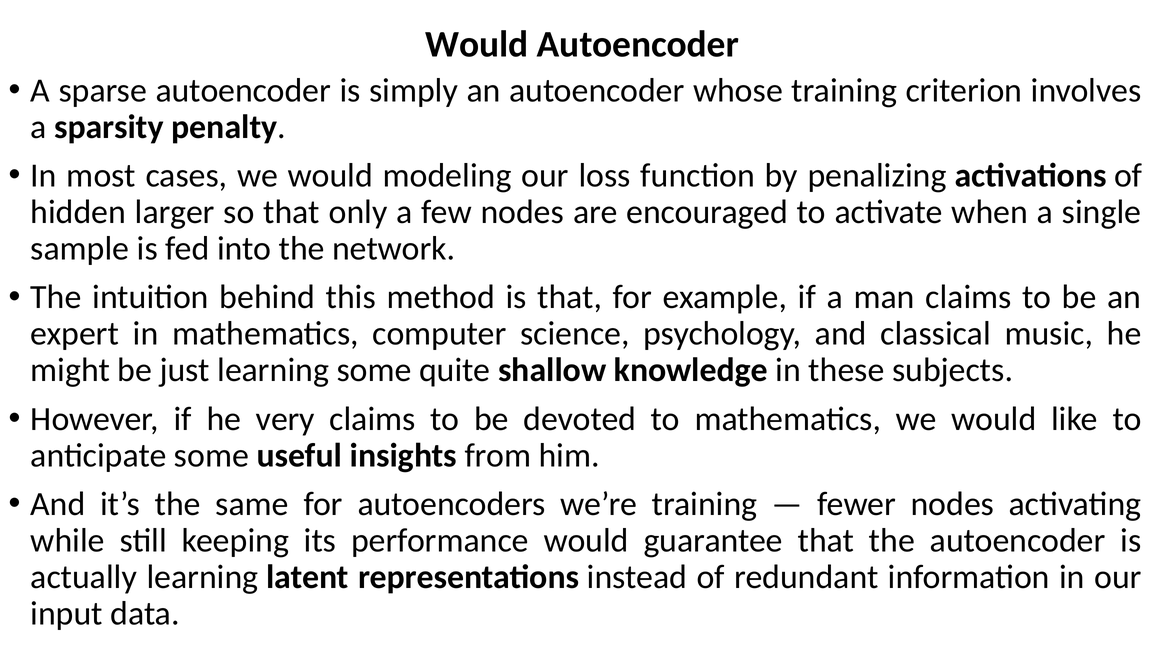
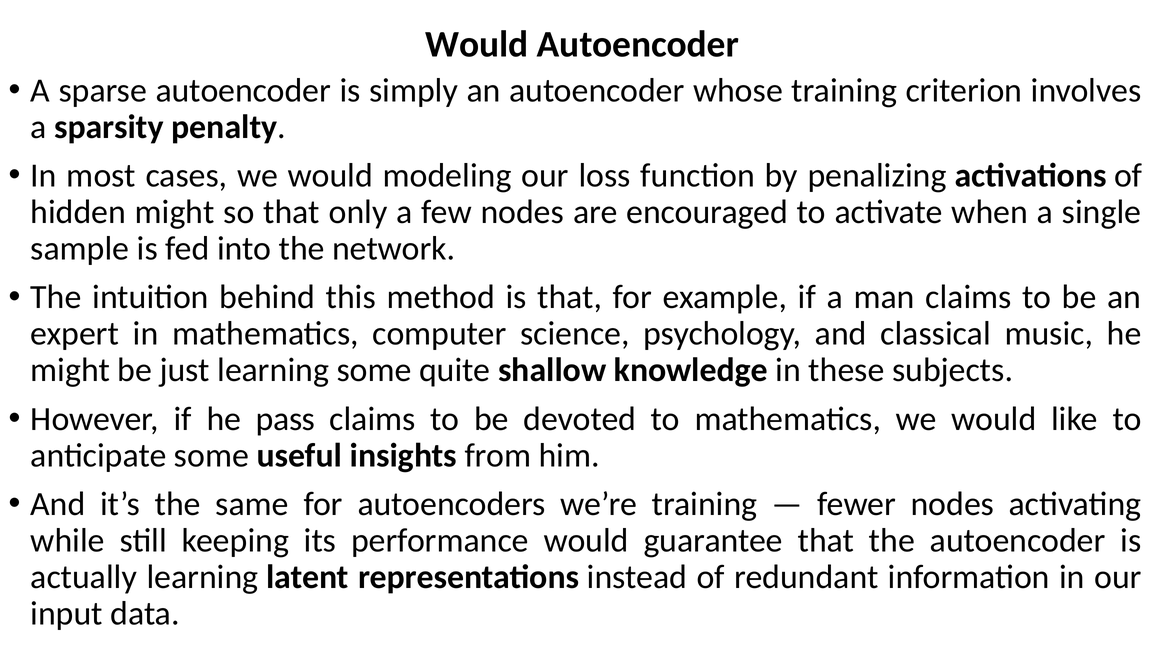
hidden larger: larger -> might
very: very -> pass
